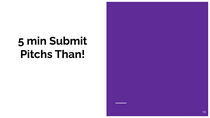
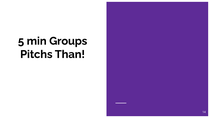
Submit: Submit -> Groups
